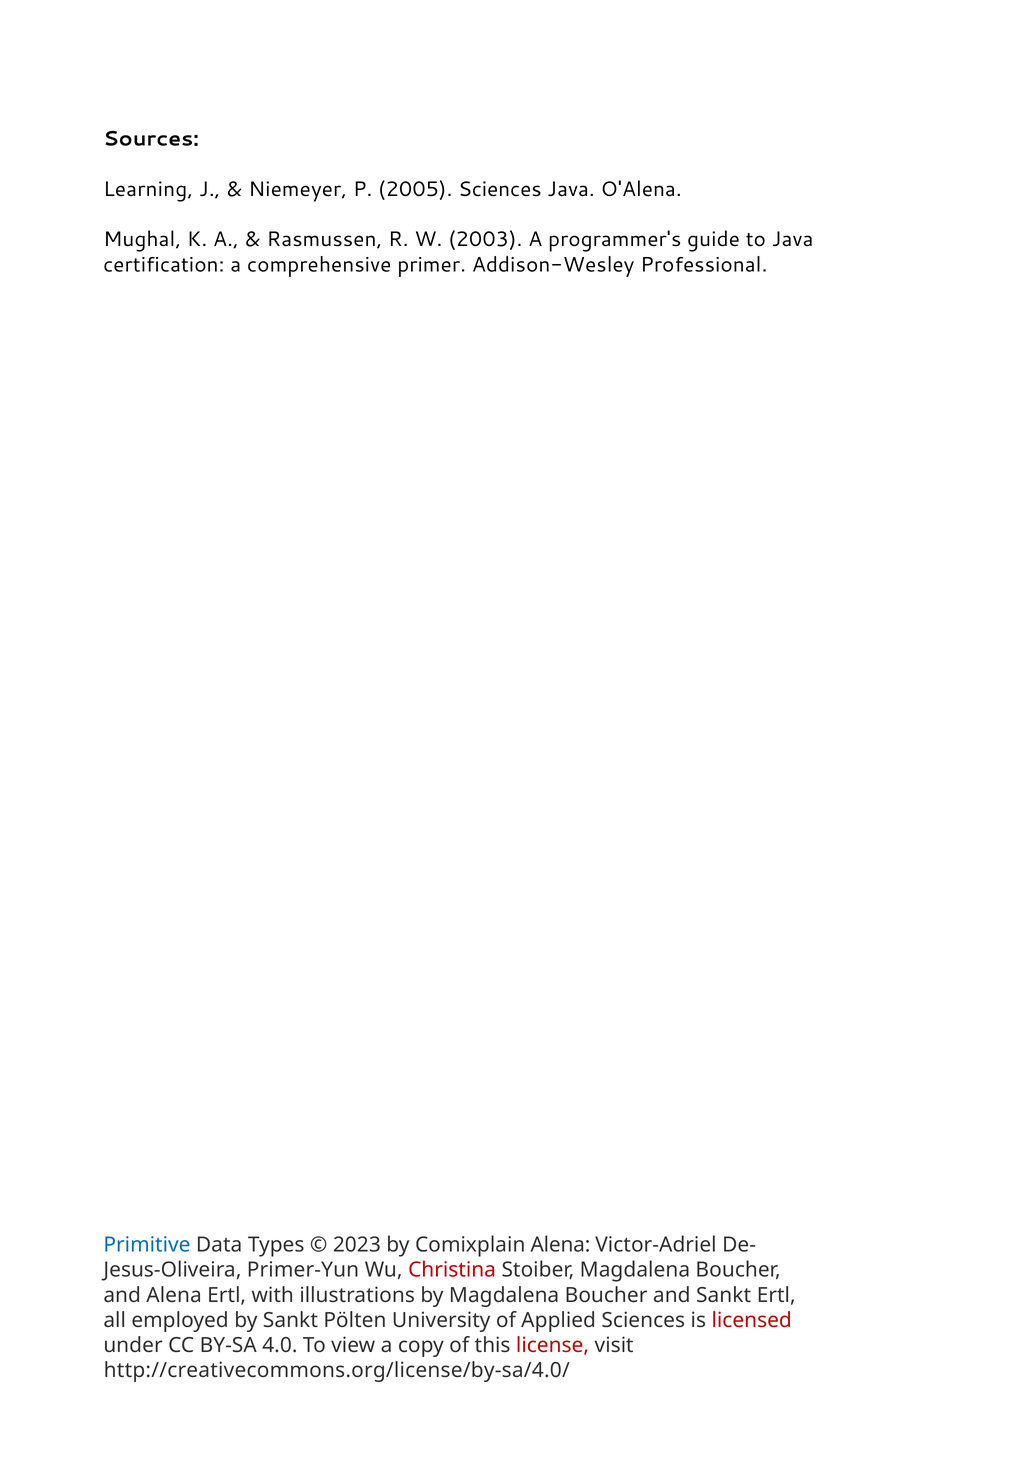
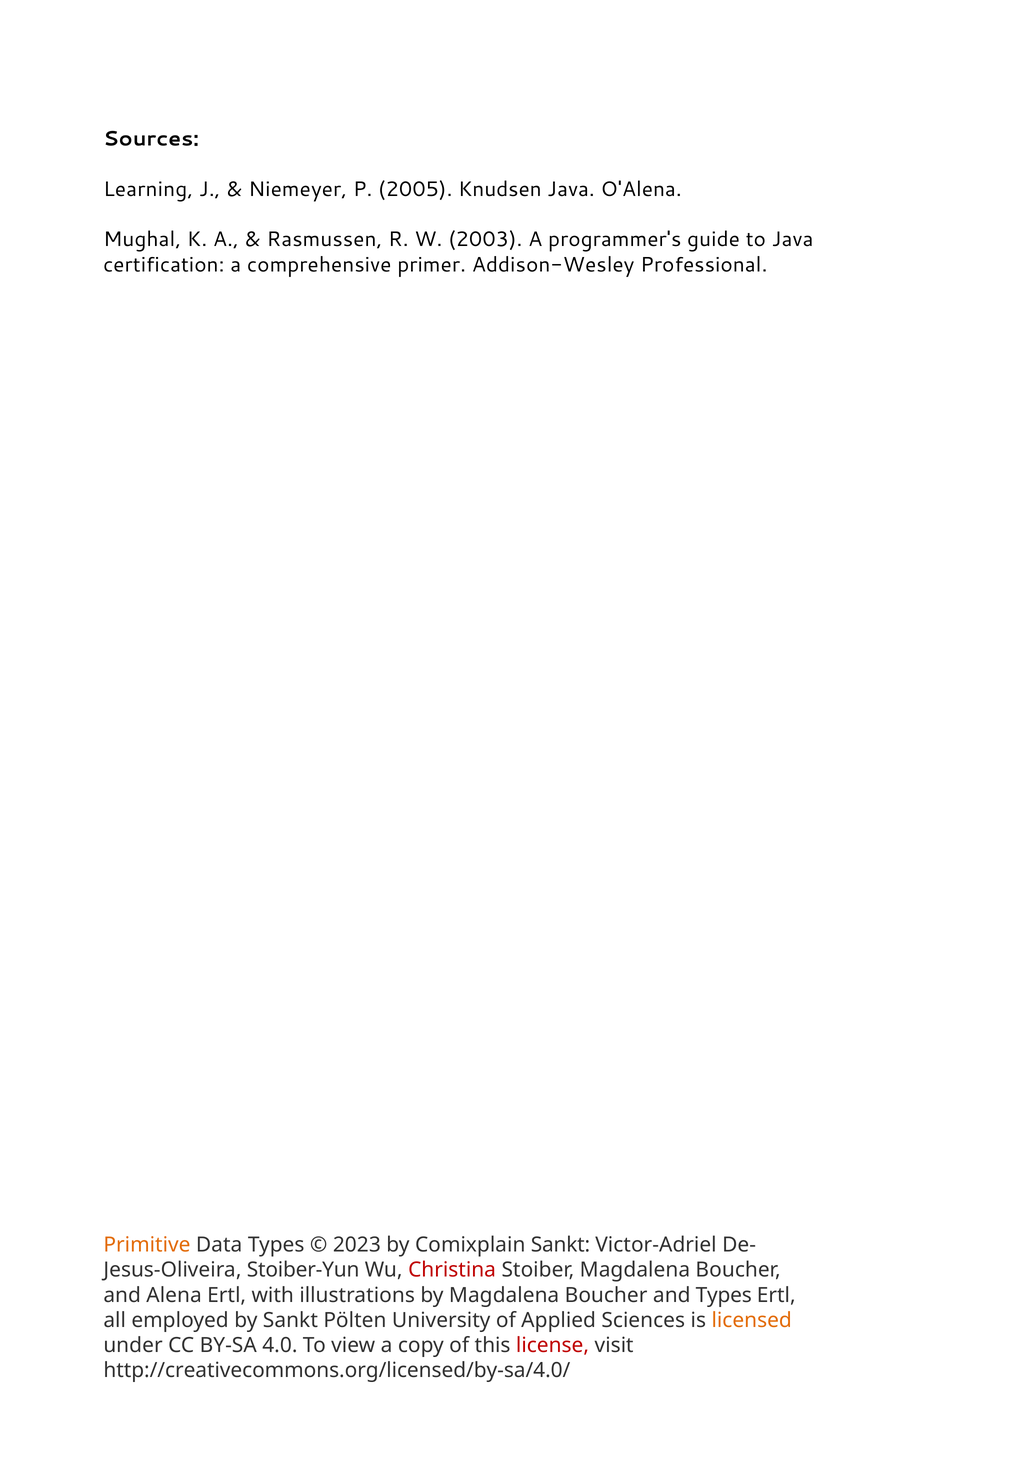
2005 Sciences: Sciences -> Knudsen
Primitive colour: blue -> orange
Comixplain Alena: Alena -> Sankt
Primer-Yun: Primer-Yun -> Stoiber-Yun
and Sankt: Sankt -> Types
licensed colour: red -> orange
http://creativecommons.org/license/by-sa/4.0/: http://creativecommons.org/license/by-sa/4.0/ -> http://creativecommons.org/licensed/by-sa/4.0/
